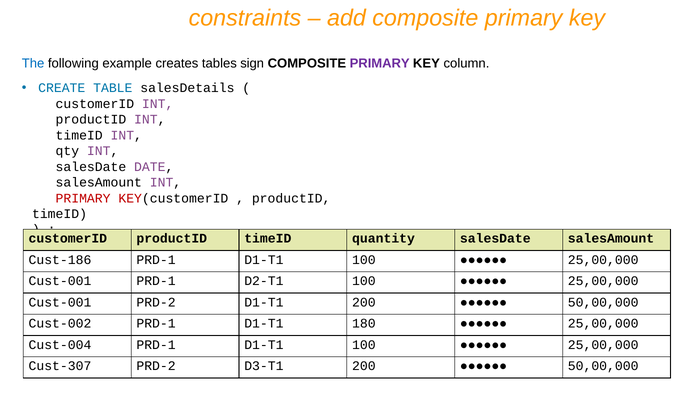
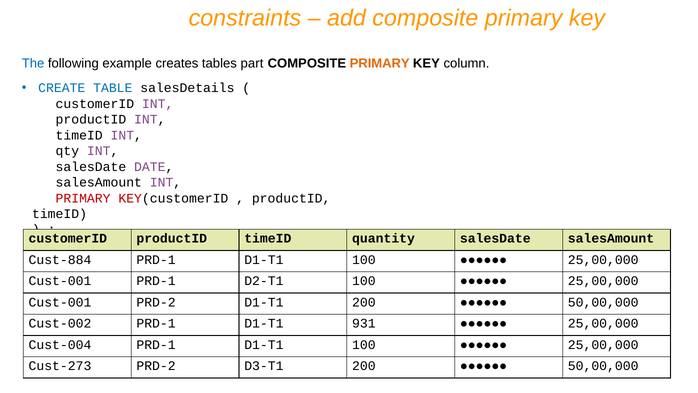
sign: sign -> part
PRIMARY at (380, 63) colour: purple -> orange
Cust-186: Cust-186 -> Cust-884
180: 180 -> 931
Cust-307: Cust-307 -> Cust-273
